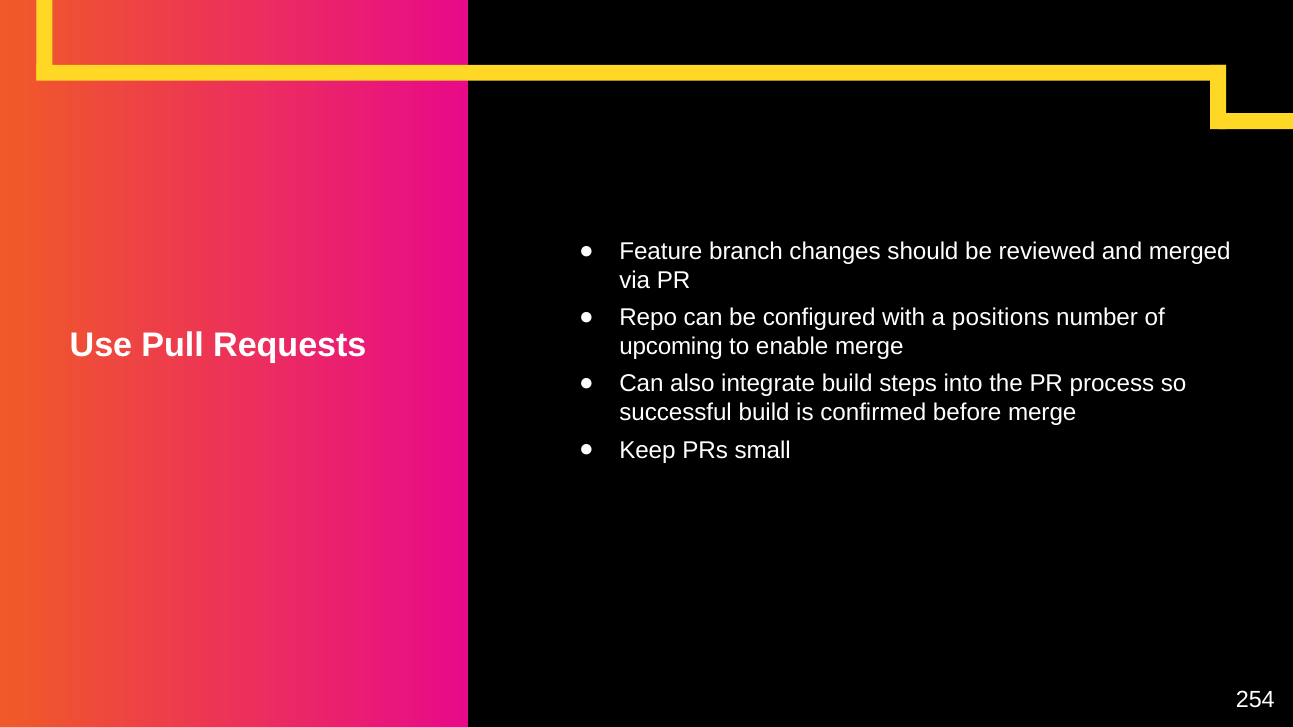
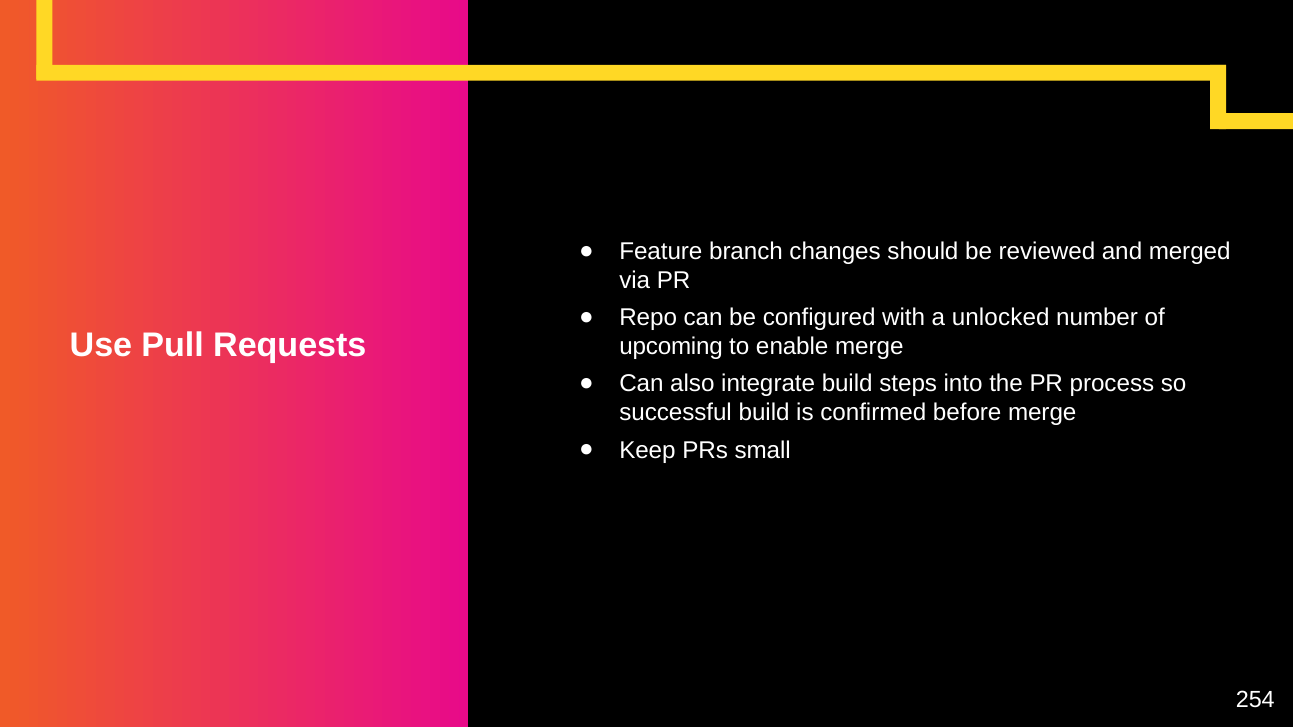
positions: positions -> unlocked
